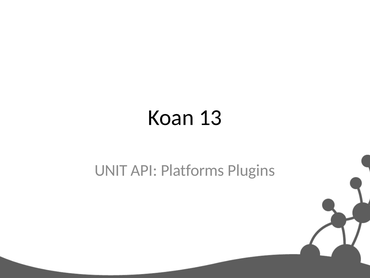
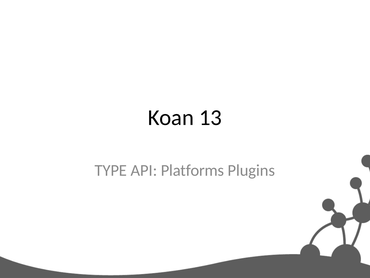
UNIT: UNIT -> TYPE
